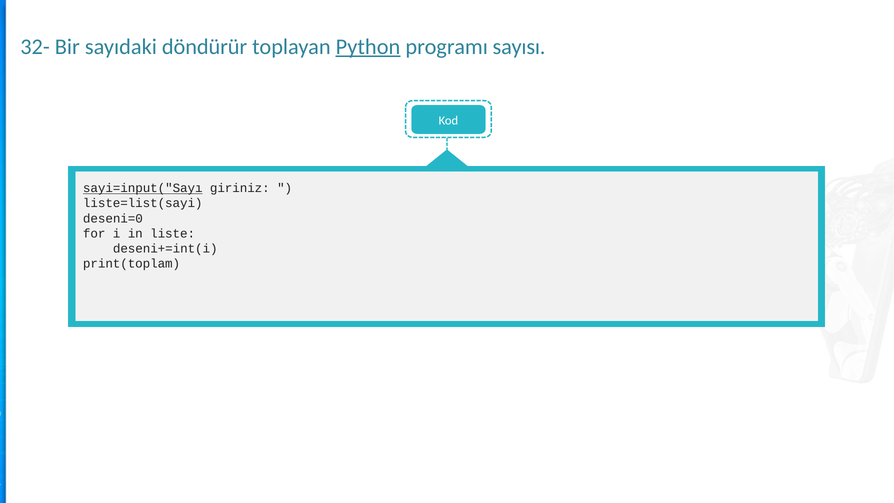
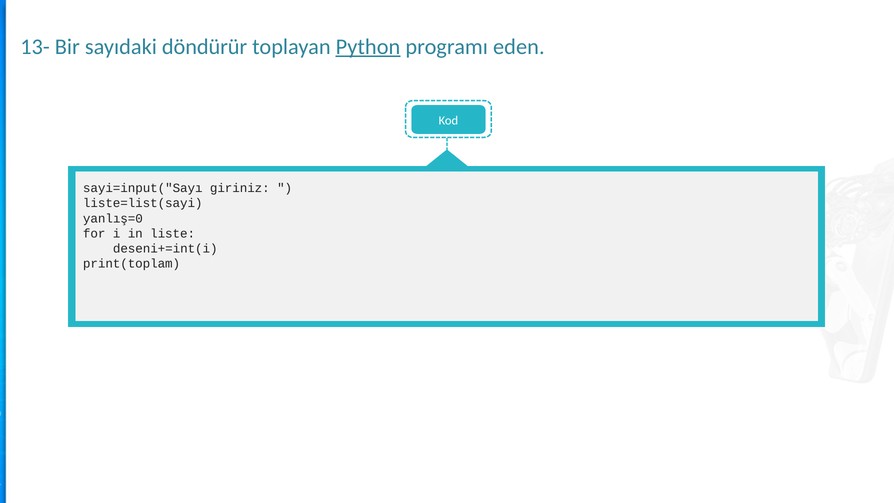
32-: 32- -> 13-
sayısı: sayısı -> eden
sayi=input("Sayı underline: present -> none
deseni=0: deseni=0 -> yanlış=0
